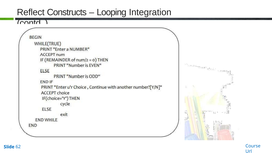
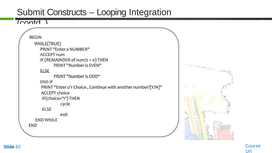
Reflect: Reflect -> Submit
